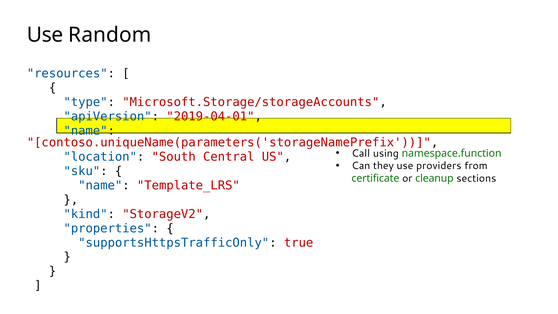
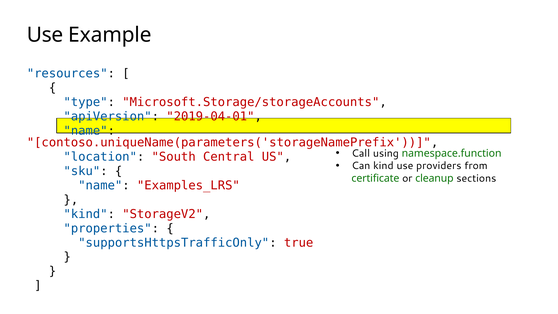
Random: Random -> Example
Can they: they -> kind
Template_LRS: Template_LRS -> Examples_LRS
